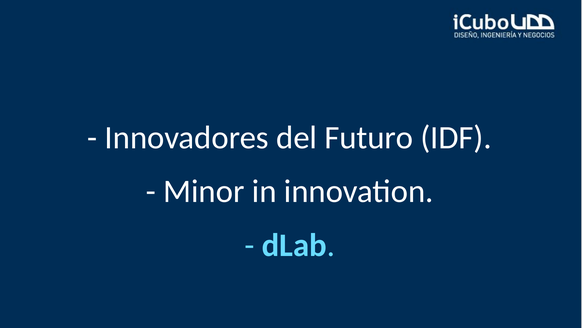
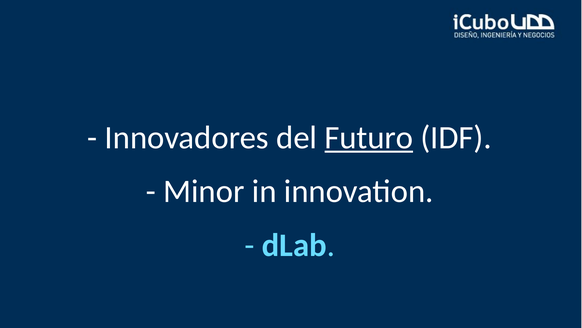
Futuro underline: none -> present
